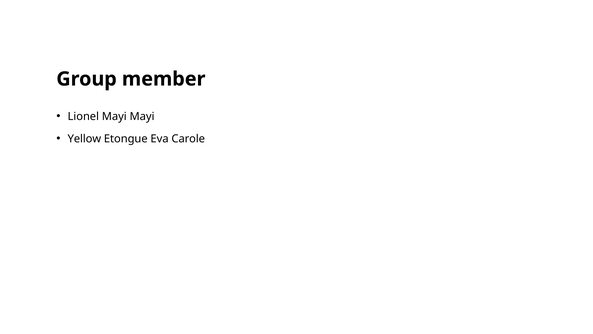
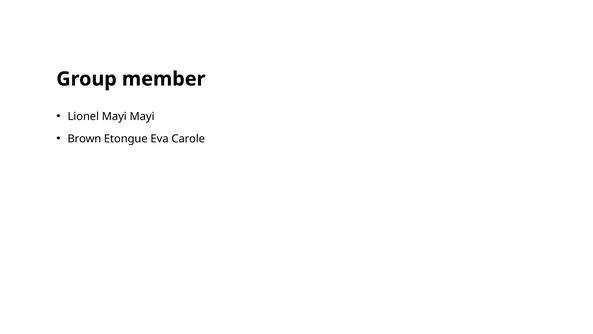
Yellow: Yellow -> Brown
